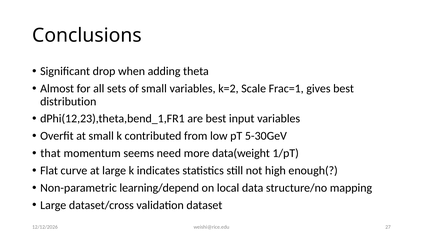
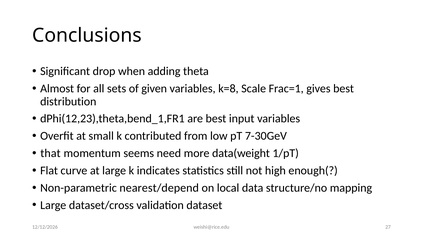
of small: small -> given
k=2: k=2 -> k=8
5-30GeV: 5-30GeV -> 7-30GeV
learning/depend: learning/depend -> nearest/depend
